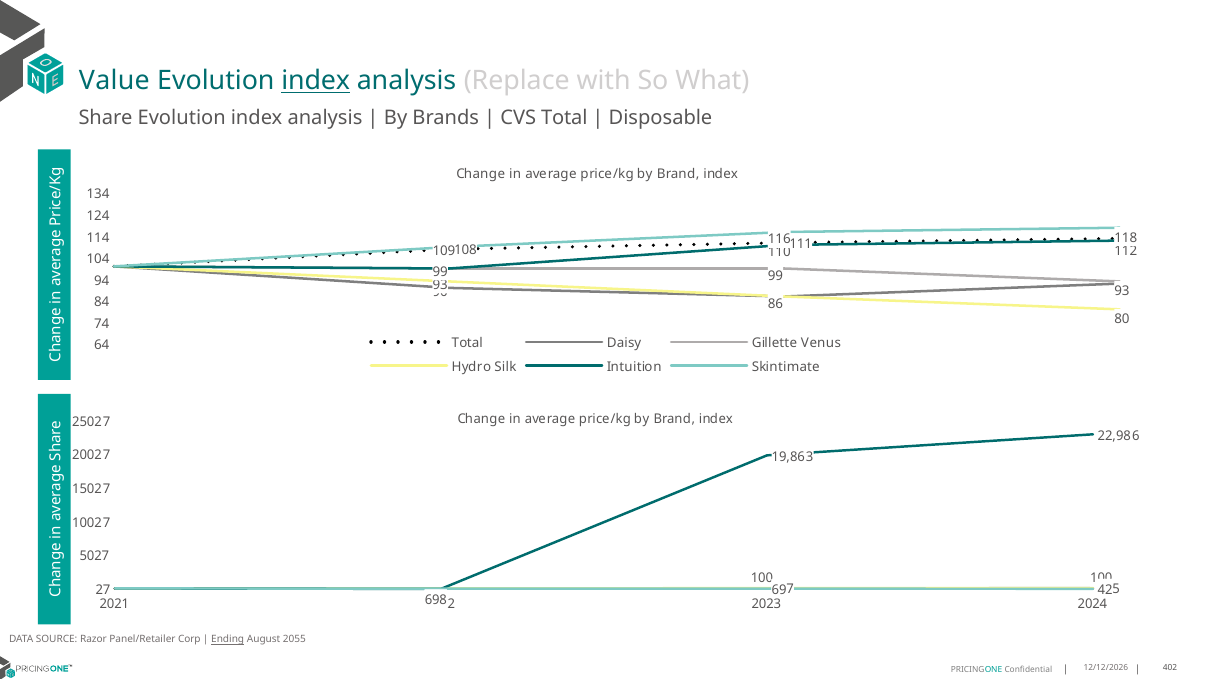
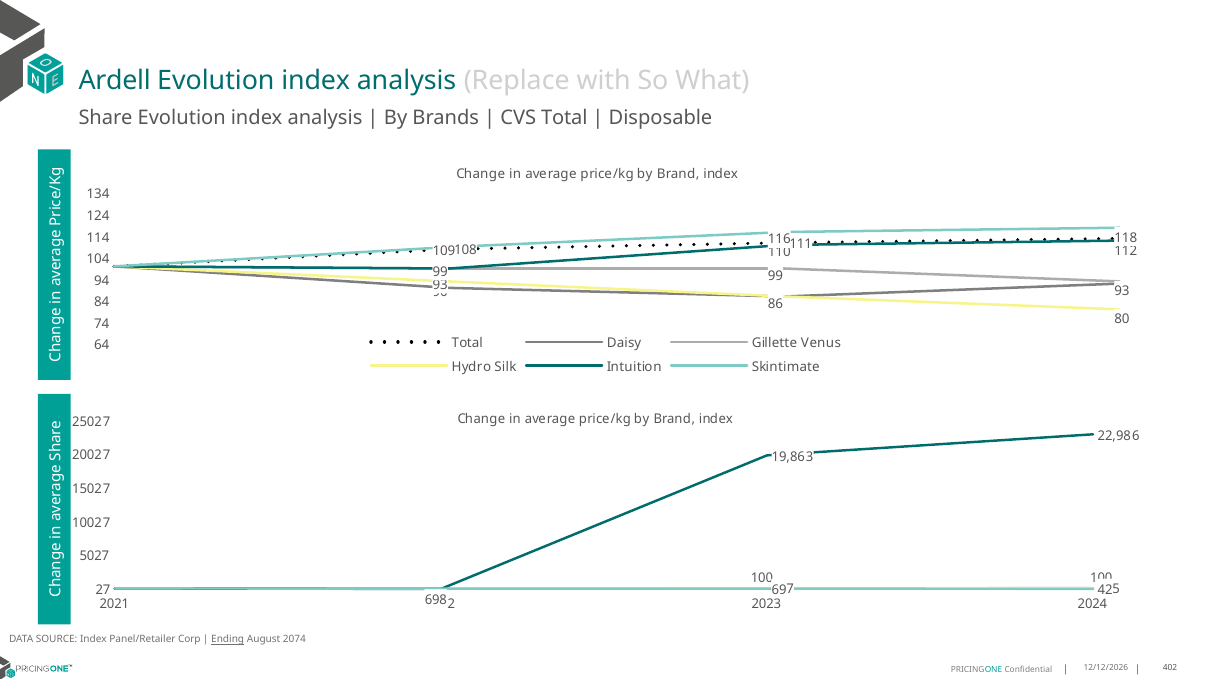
Value: Value -> Ardell
index at (316, 81) underline: present -> none
SOURCE Razor: Razor -> Index
2055: 2055 -> 2074
